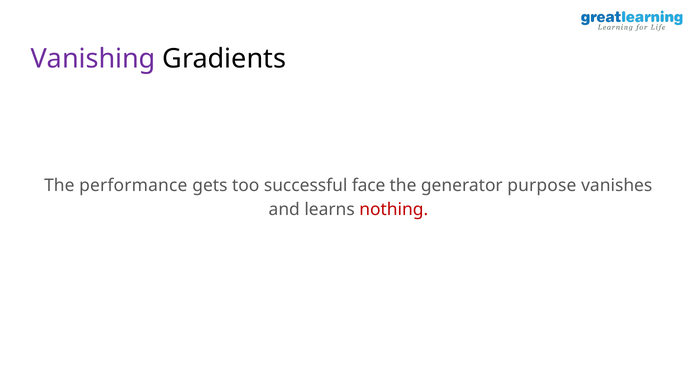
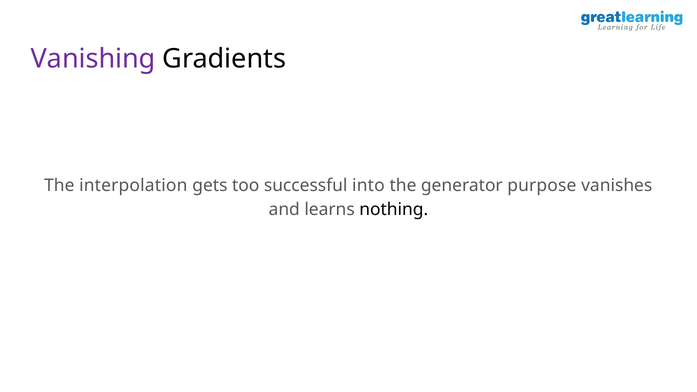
performance: performance -> interpolation
face: face -> into
nothing colour: red -> black
